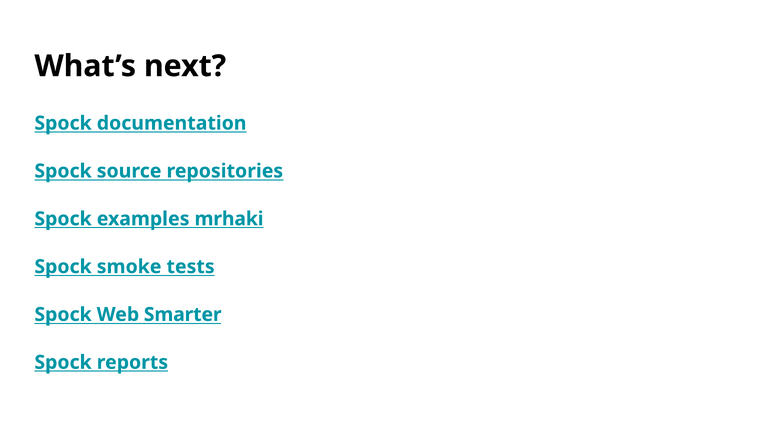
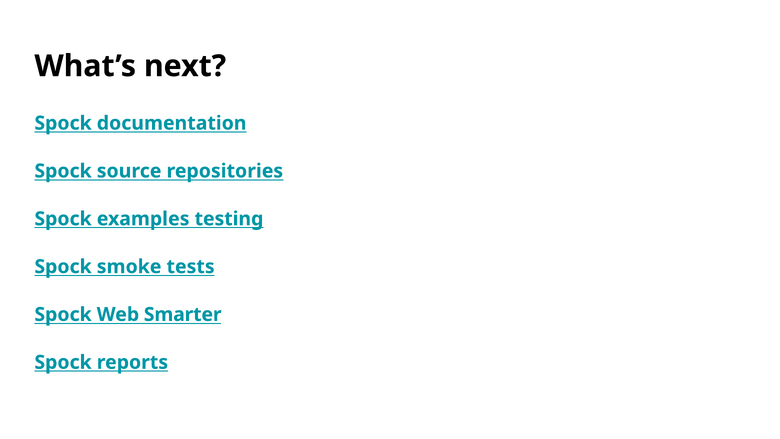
mrhaki: mrhaki -> testing
